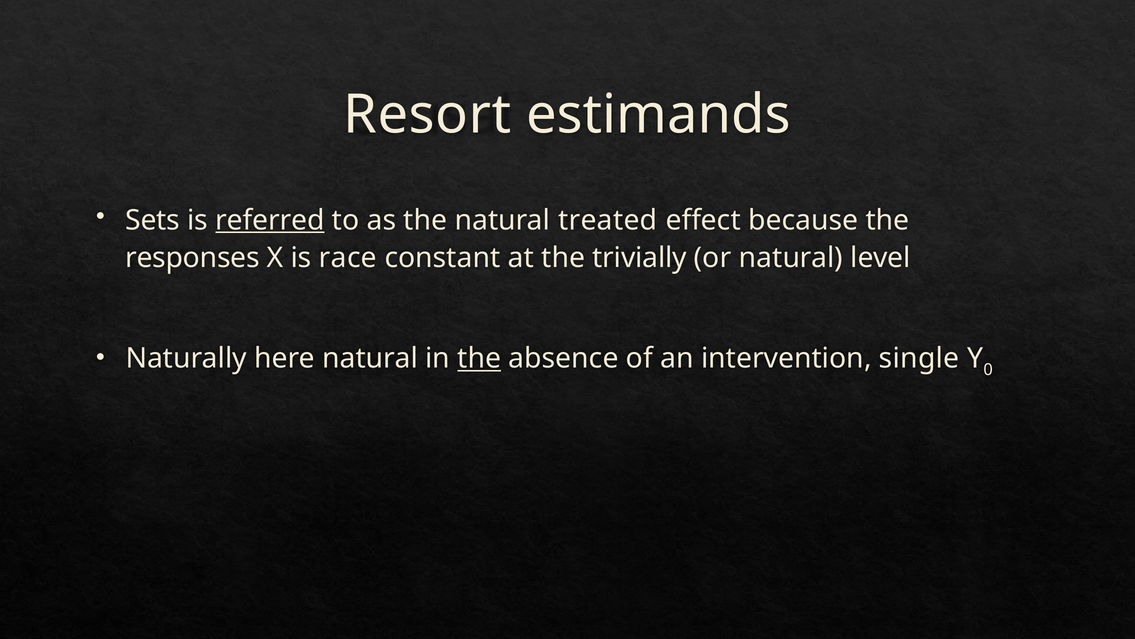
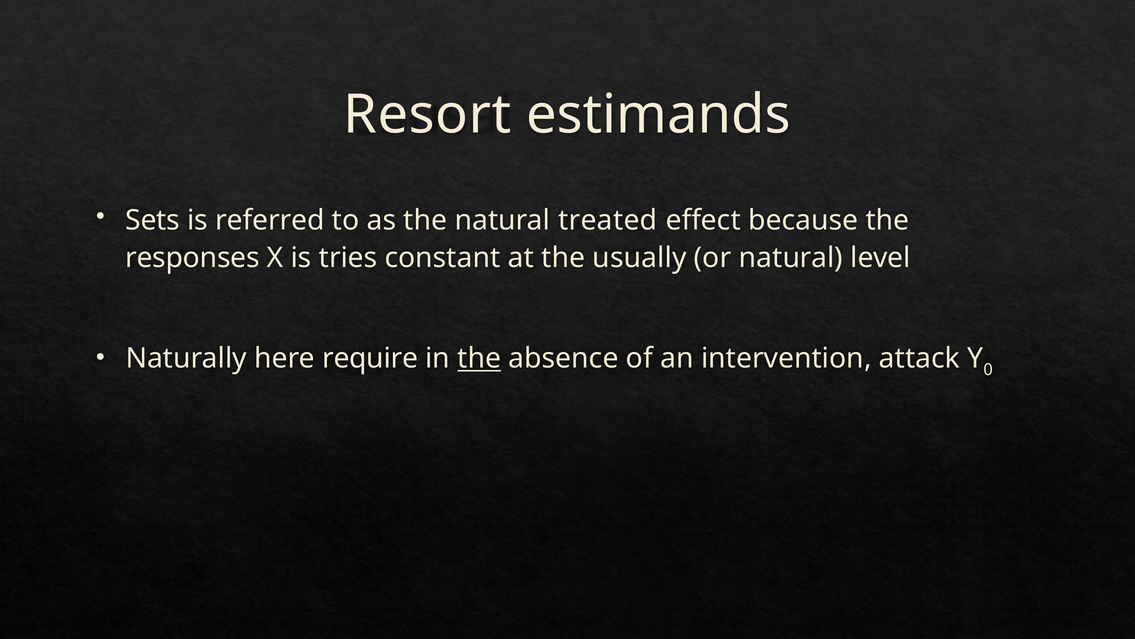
referred underline: present -> none
race: race -> tries
trivially: trivially -> usually
here natural: natural -> require
single: single -> attack
